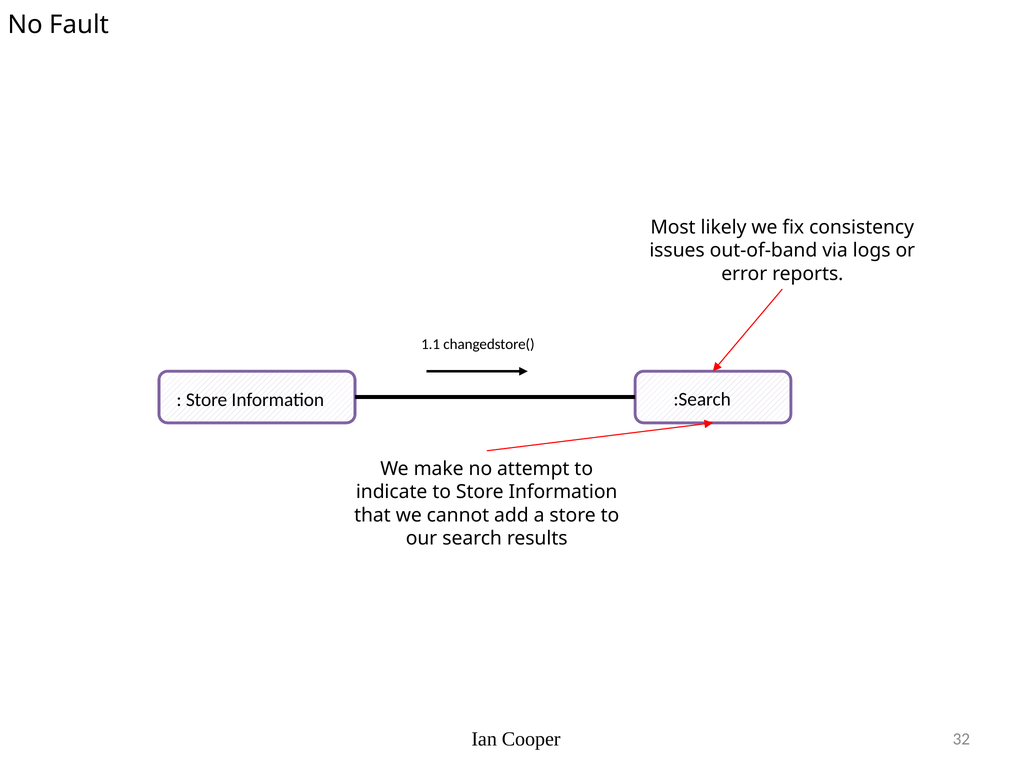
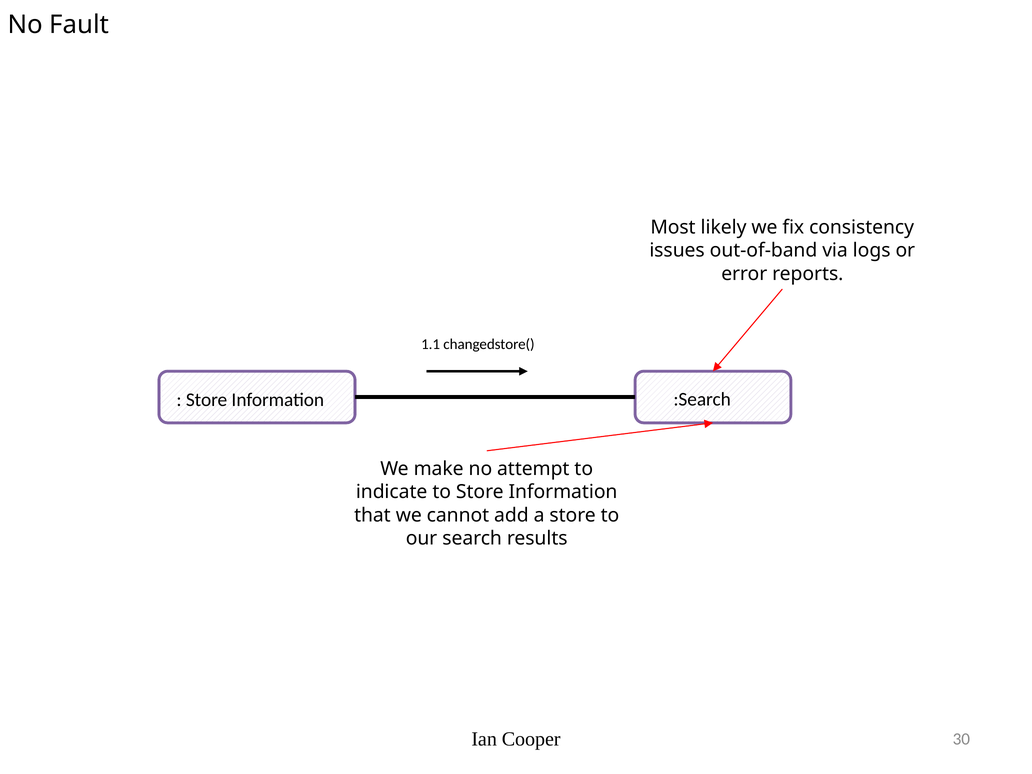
32: 32 -> 30
